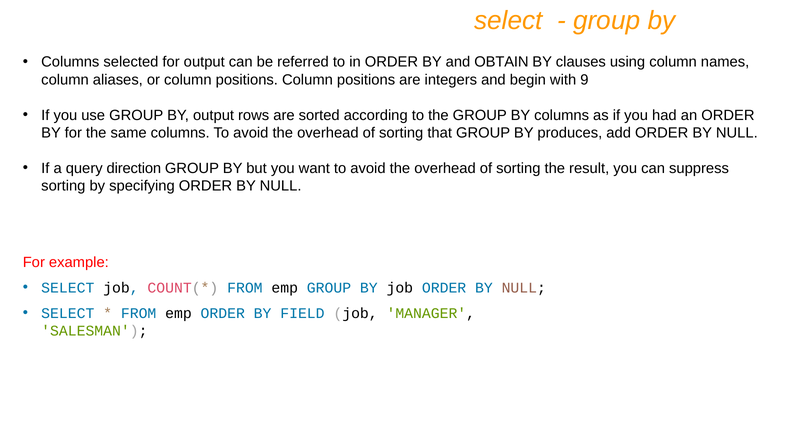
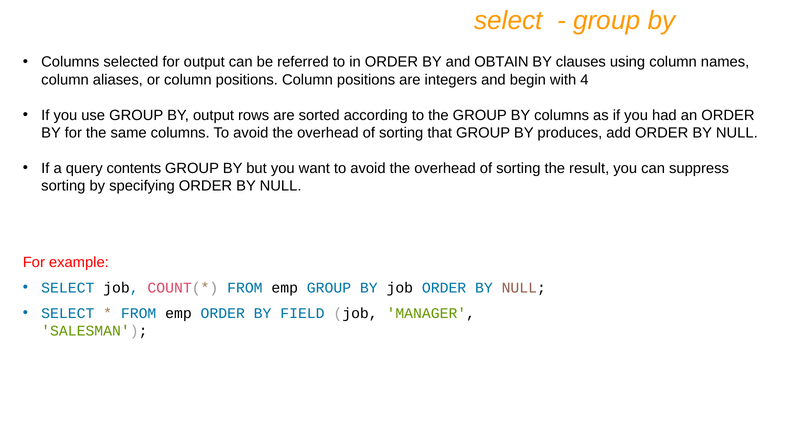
9: 9 -> 4
direction: direction -> contents
